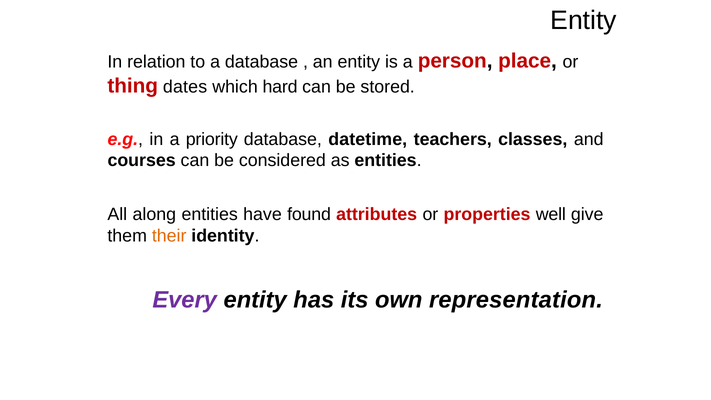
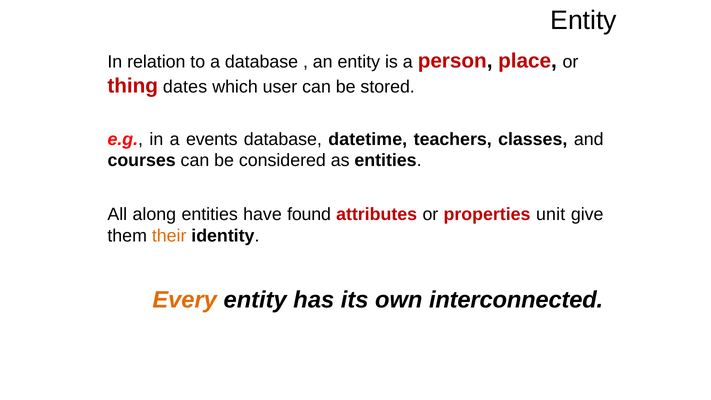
hard: hard -> user
priority: priority -> events
well: well -> unit
Every colour: purple -> orange
representation: representation -> interconnected
